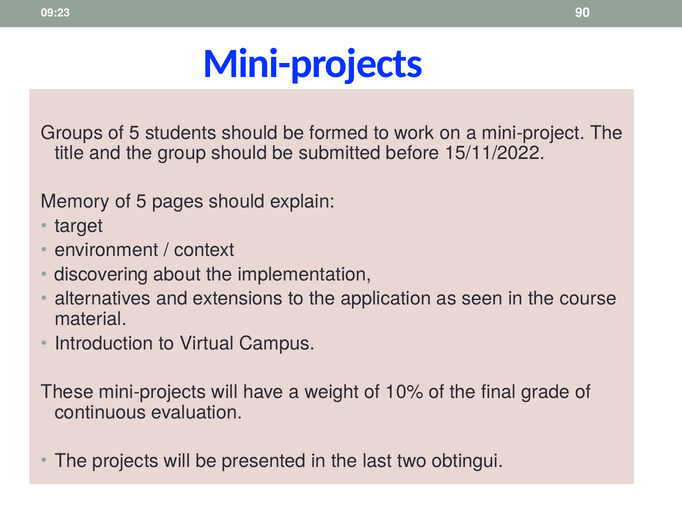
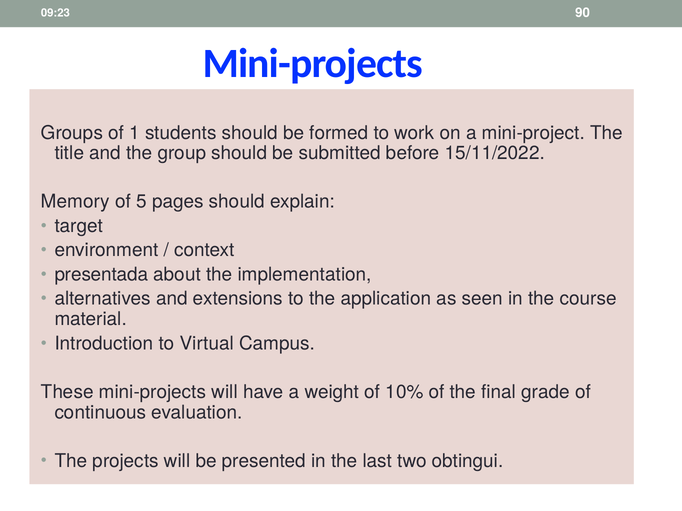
Groups of 5: 5 -> 1
discovering: discovering -> presentada
